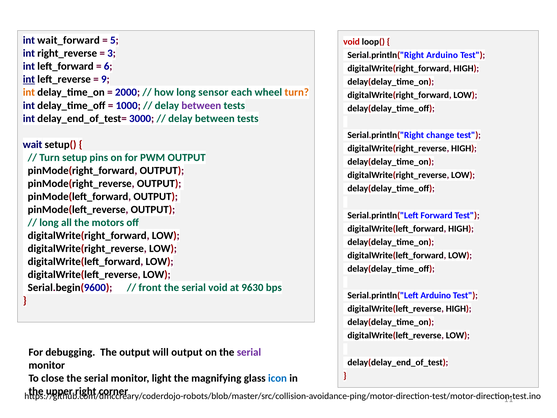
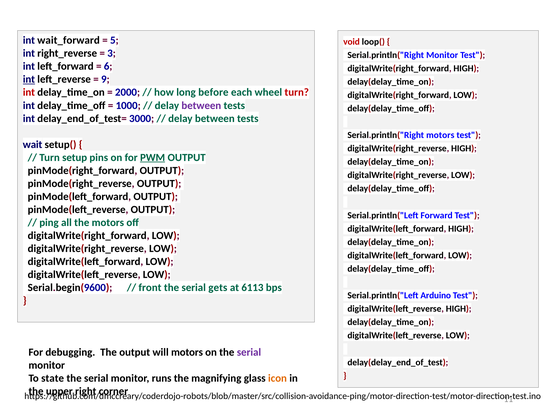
Serial.println("Right Arduino: Arduino -> Monitor
int at (29, 92) colour: orange -> red
sensor: sensor -> before
turn at (297, 92) colour: orange -> red
Serial.println("Right change: change -> motors
PWM underline: none -> present
long at (49, 222): long -> ping
serial void: void -> gets
9630: 9630 -> 6113
will output: output -> motors
close: close -> state
light: light -> runs
icon colour: blue -> orange
